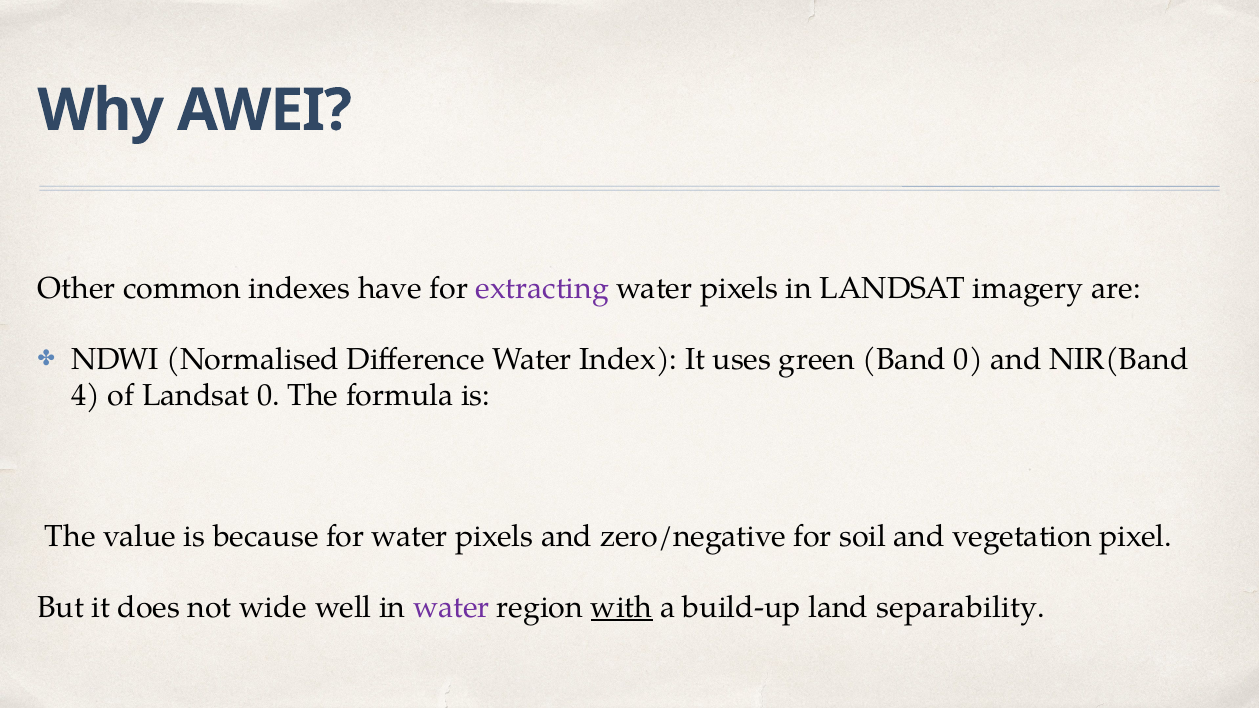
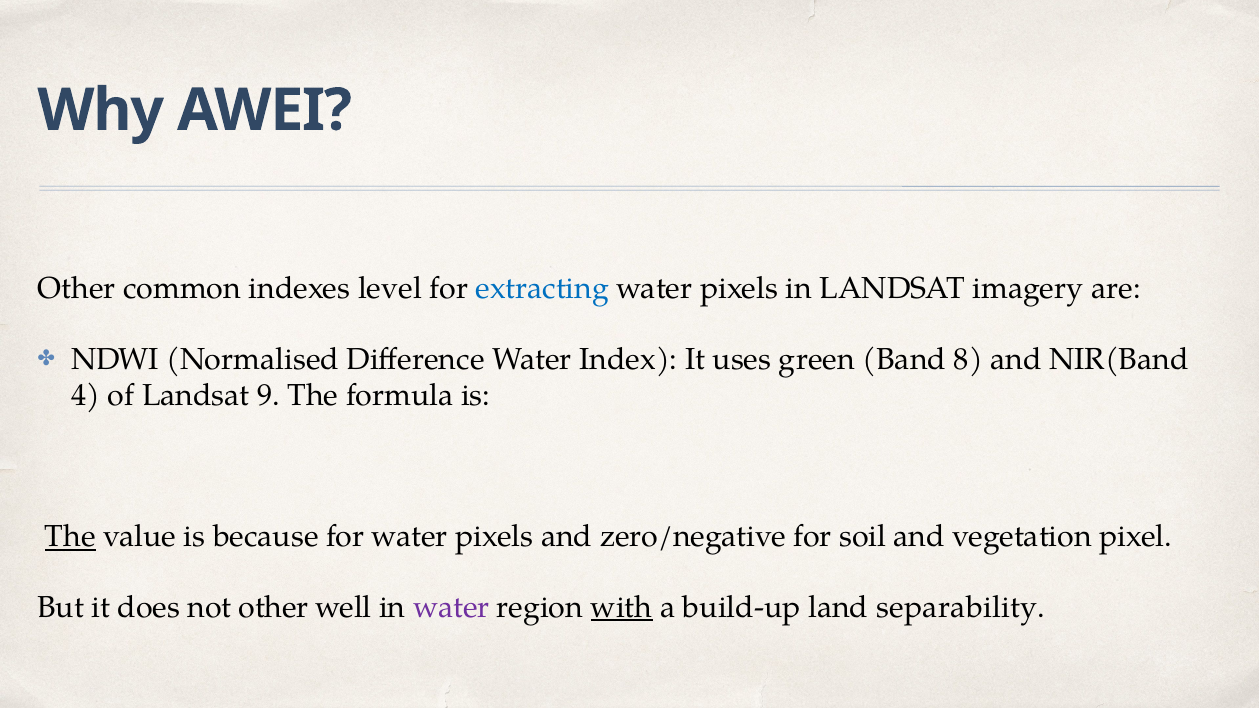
have: have -> level
extracting colour: purple -> blue
Band 0: 0 -> 8
Landsat 0: 0 -> 9
The at (70, 537) underline: none -> present
not wide: wide -> other
